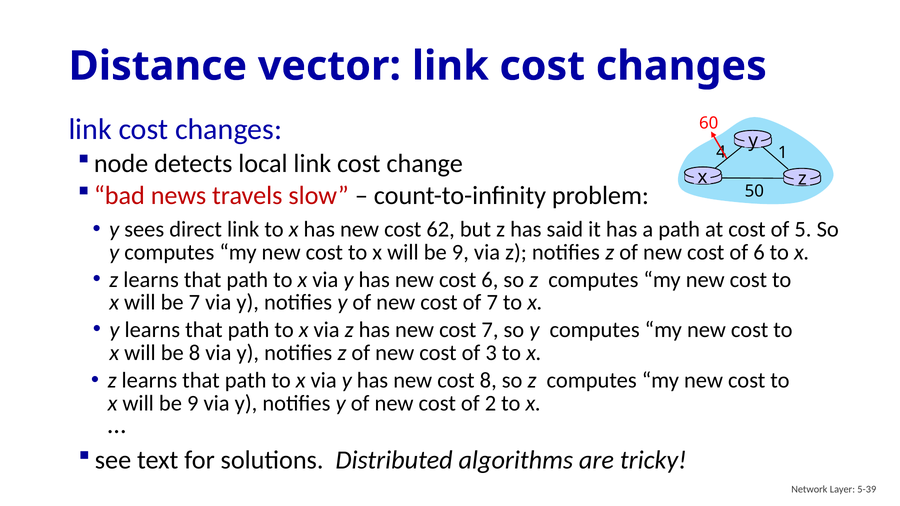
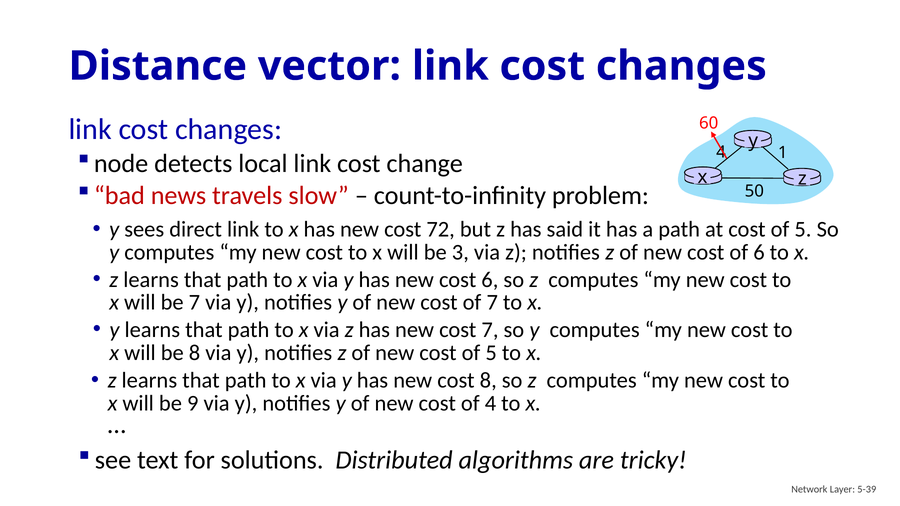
62: 62 -> 72
9 at (460, 253): 9 -> 3
new cost of 3: 3 -> 5
of 2: 2 -> 4
